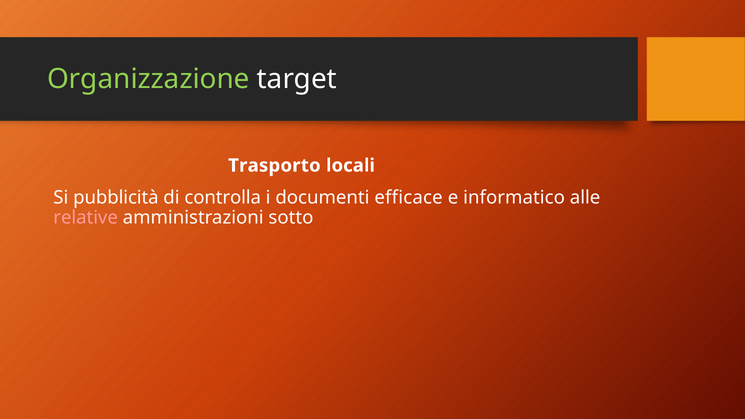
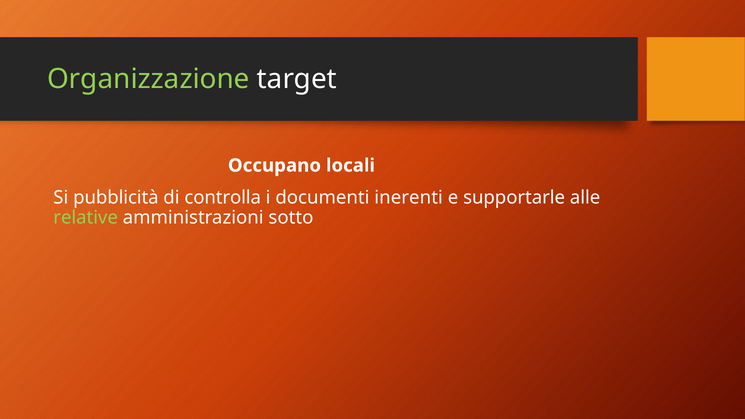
Trasporto: Trasporto -> Occupano
efficace: efficace -> inerenti
informatico: informatico -> supportarle
relative colour: pink -> light green
